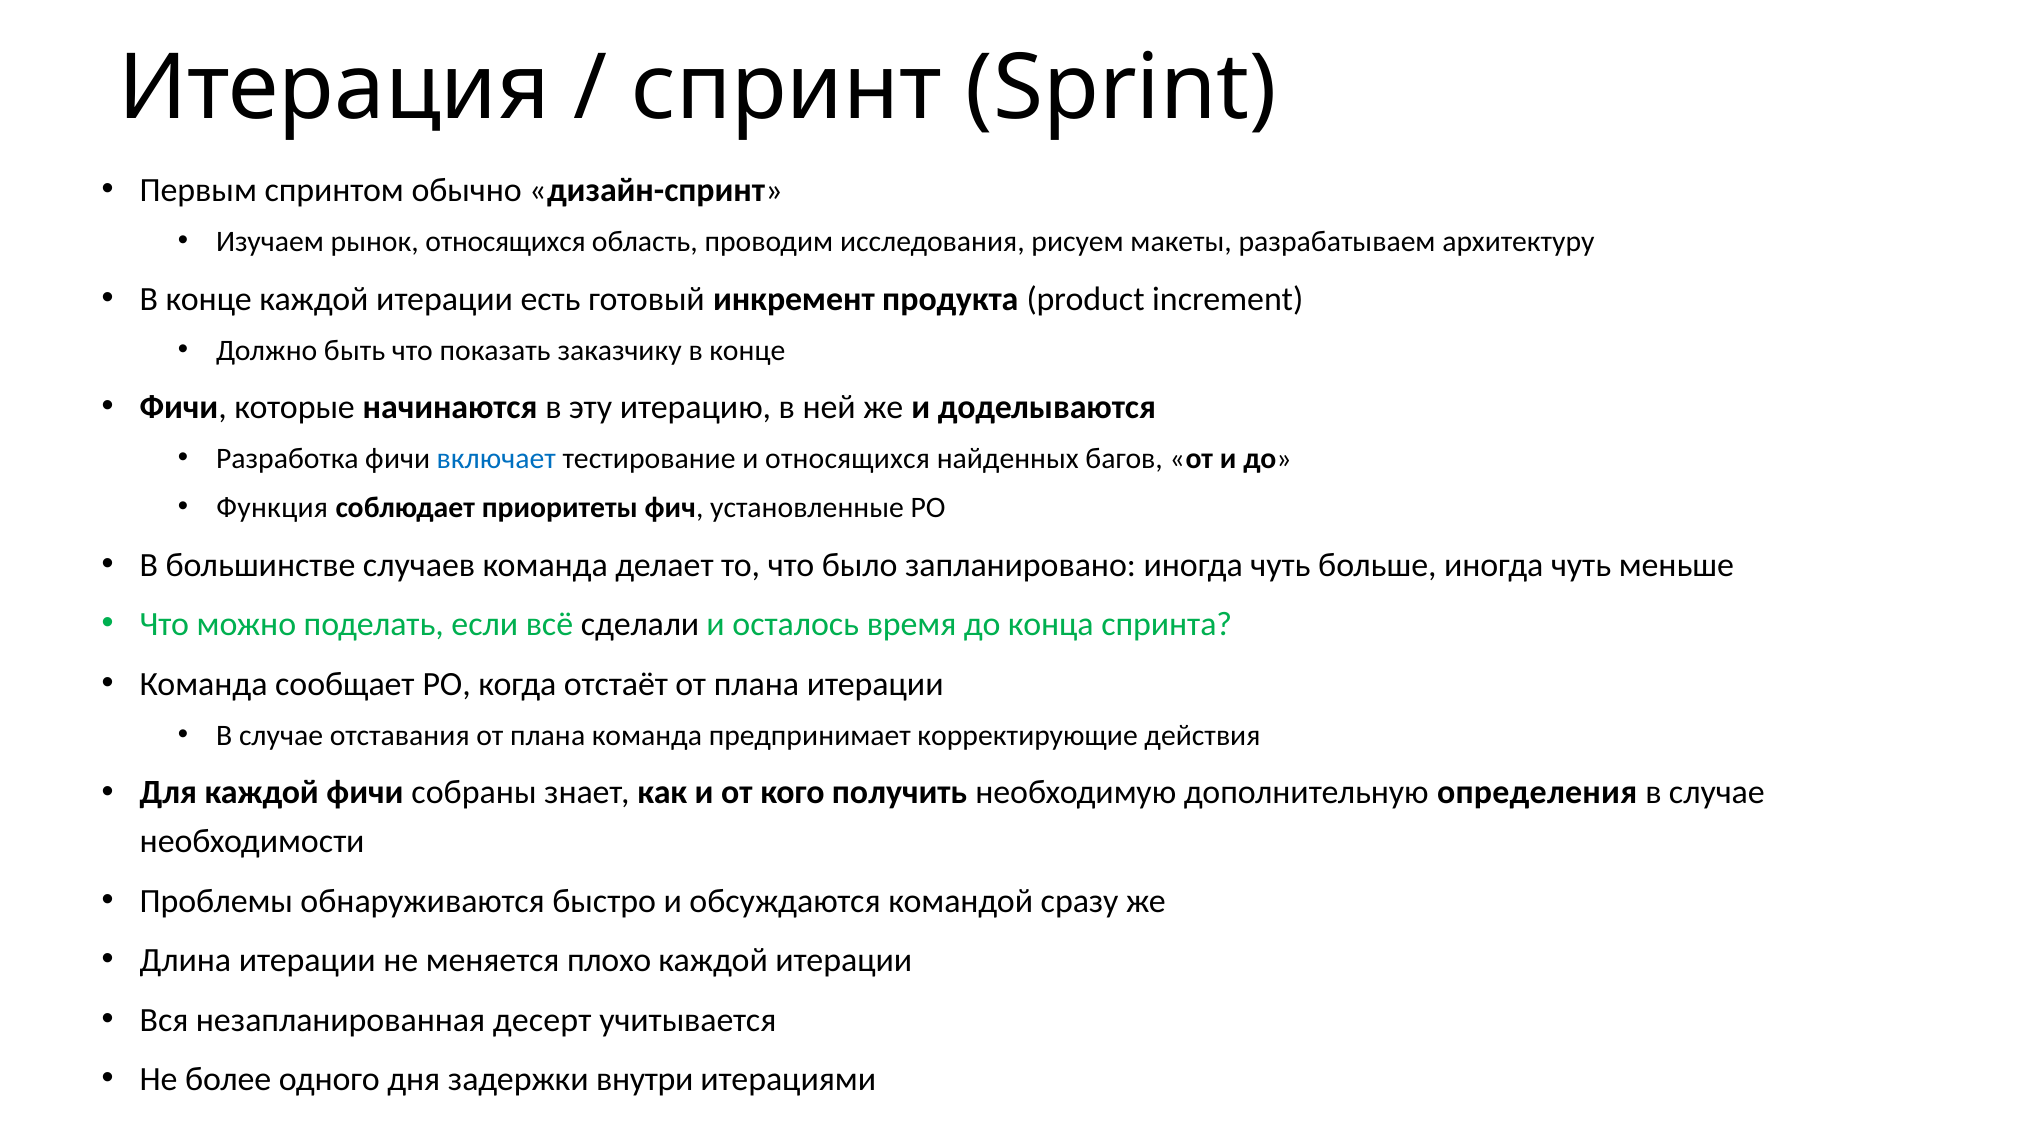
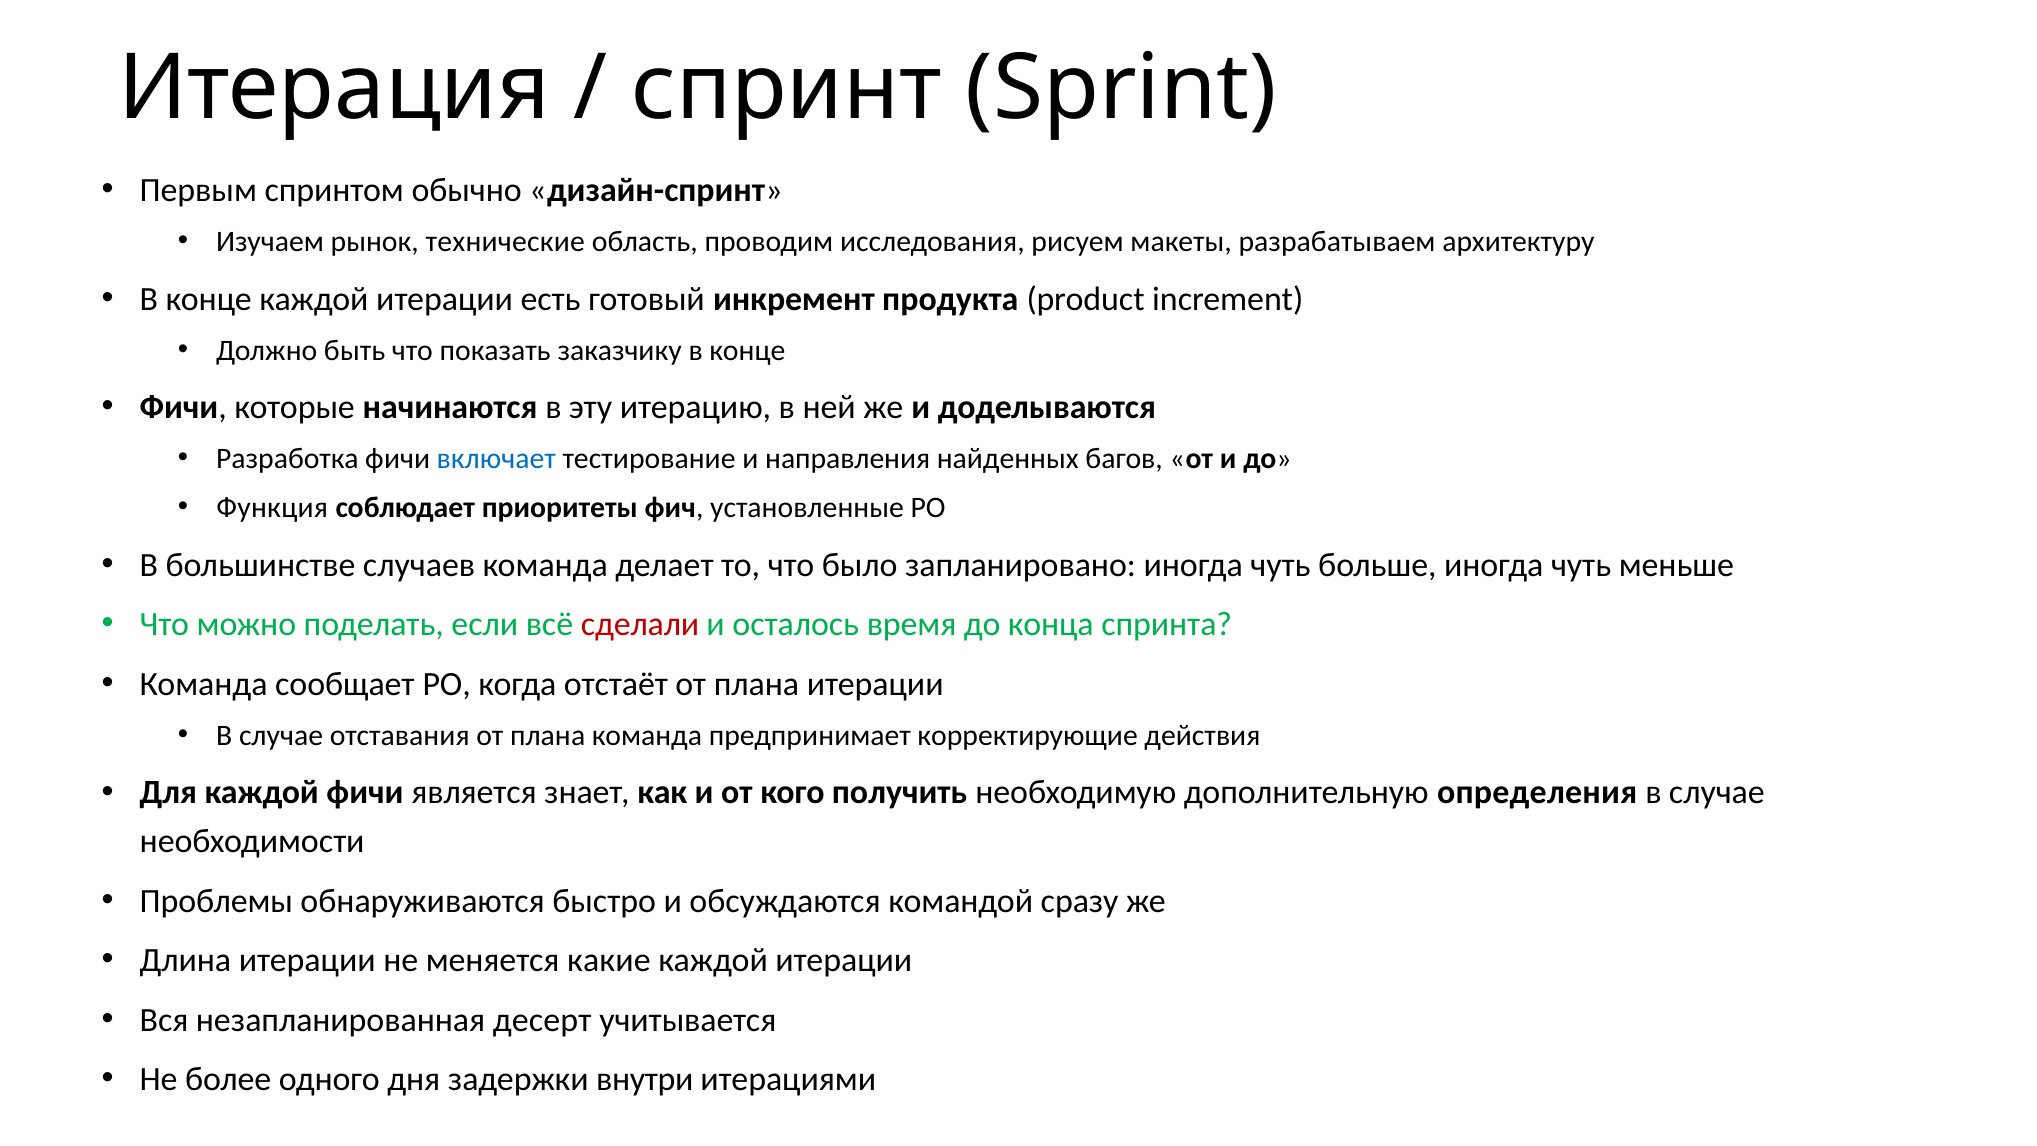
рынок относящихся: относящихся -> технические
и относящихся: относящихся -> направления
сделали colour: black -> red
собраны: собраны -> является
плохо: плохо -> какие
